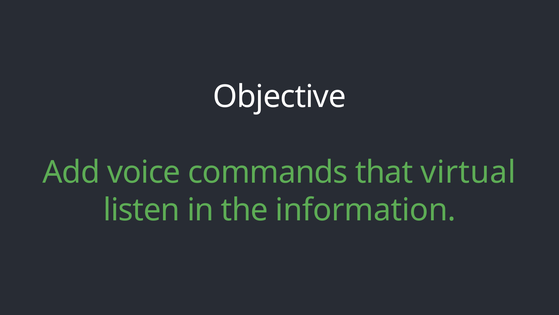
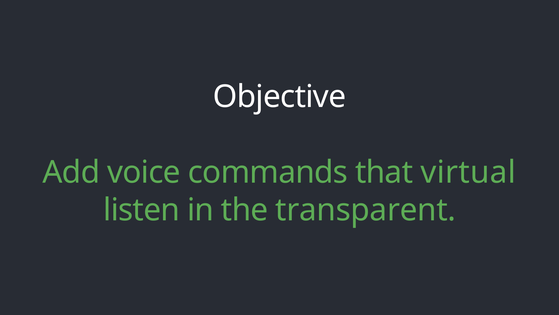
information: information -> transparent
